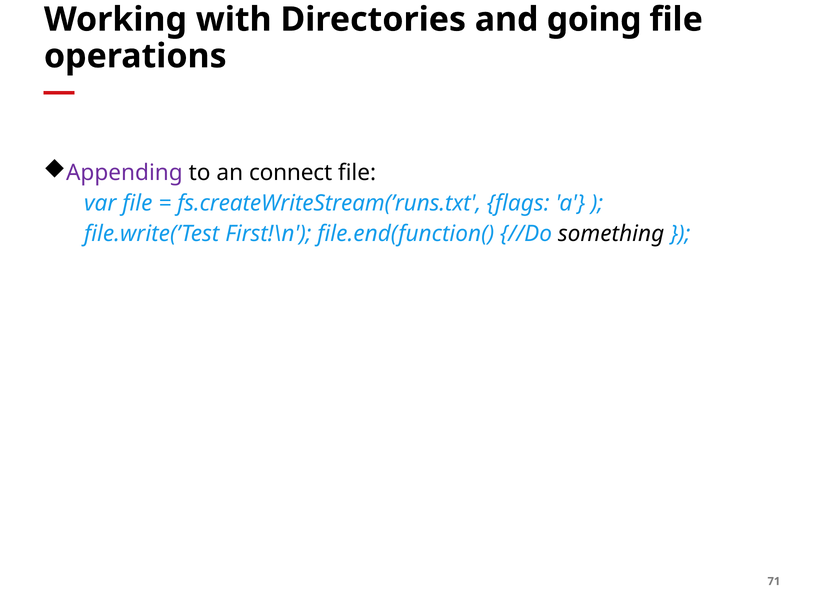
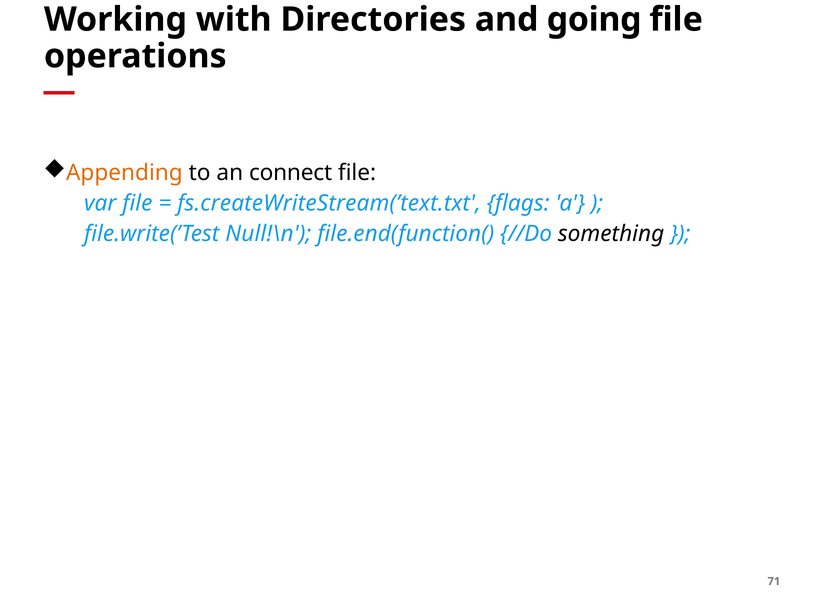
Appending colour: purple -> orange
fs.createWriteStream(’runs.txt: fs.createWriteStream(’runs.txt -> fs.createWriteStream(’text.txt
First!\n: First!\n -> Null!\n
